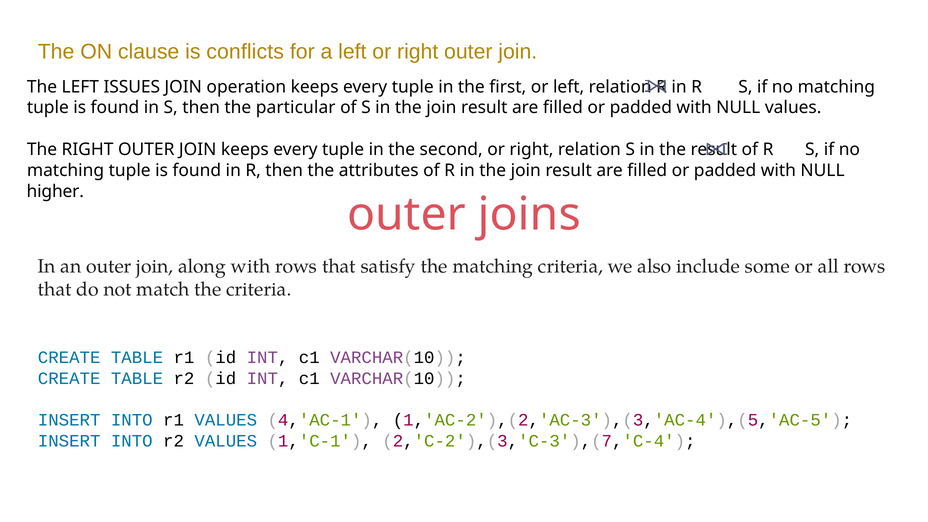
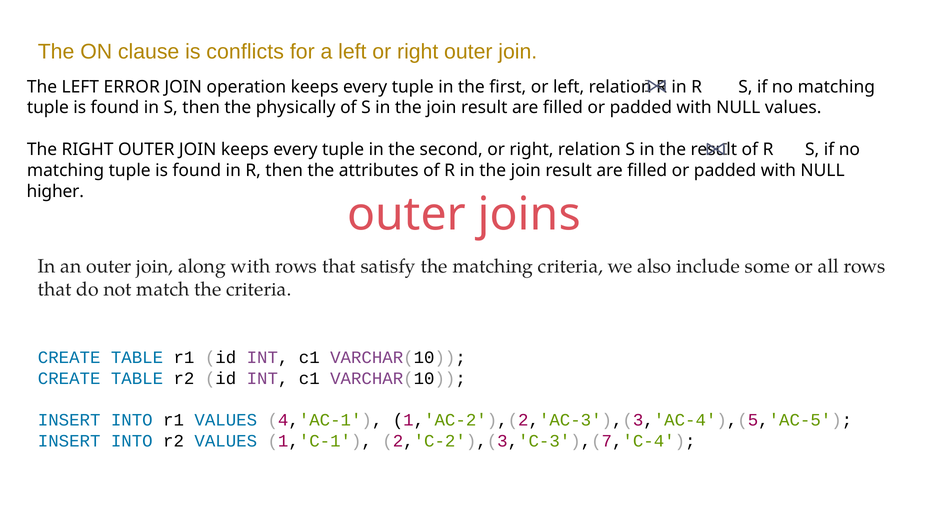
ISSUES: ISSUES -> ERROR
particular: particular -> physically
